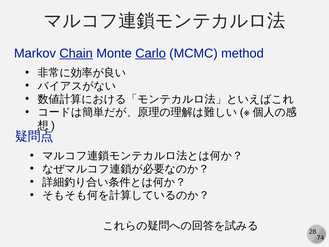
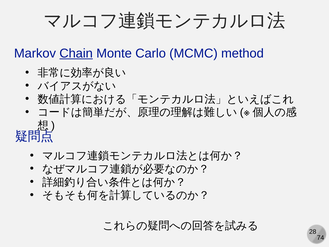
Carlo underline: present -> none
